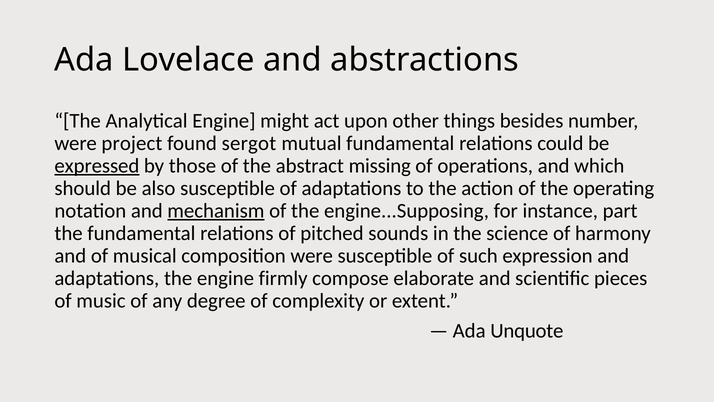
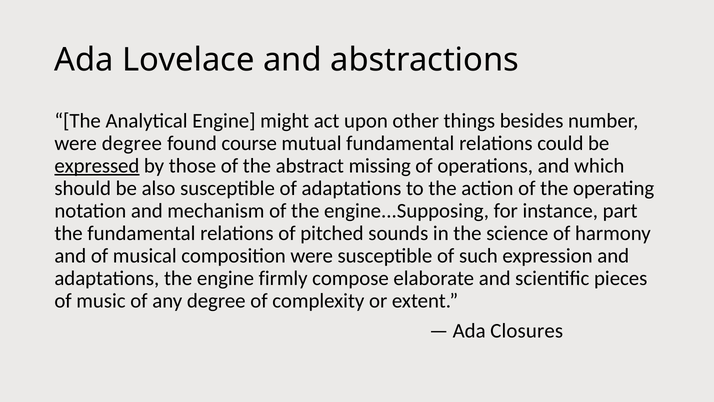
were project: project -> degree
sergot: sergot -> course
mechanism underline: present -> none
Unquote: Unquote -> Closures
